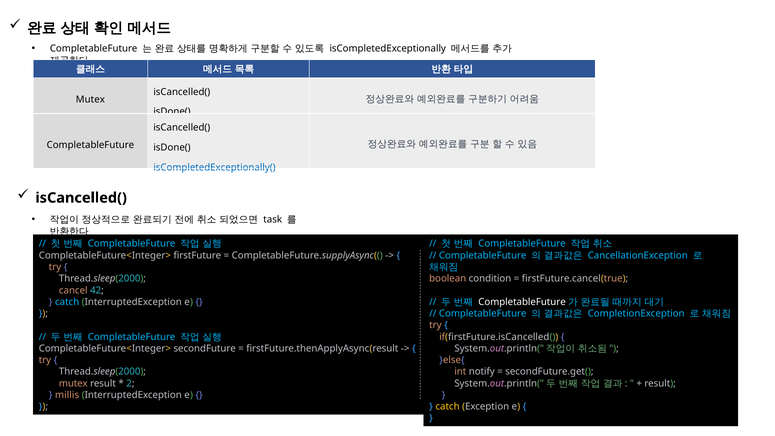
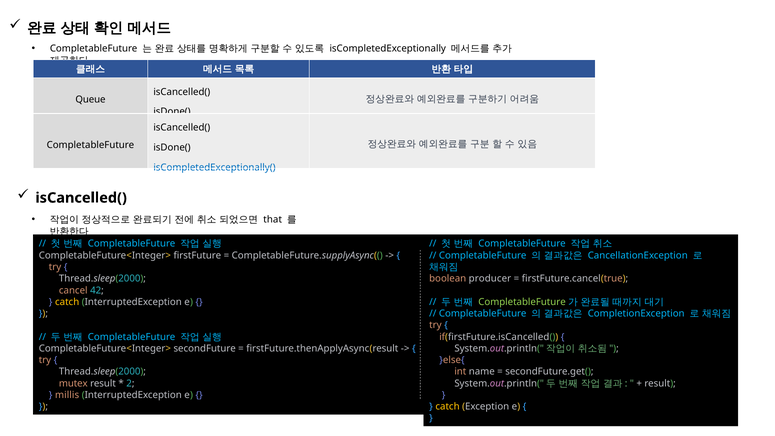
Mutex at (90, 100): Mutex -> Queue
task: task -> that
condition: condition -> producer
catch at (67, 302) colour: light blue -> yellow
CompletableFuture at (522, 302) colour: white -> light green
notify: notify -> name
